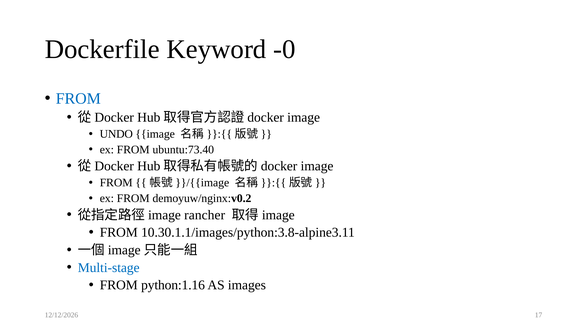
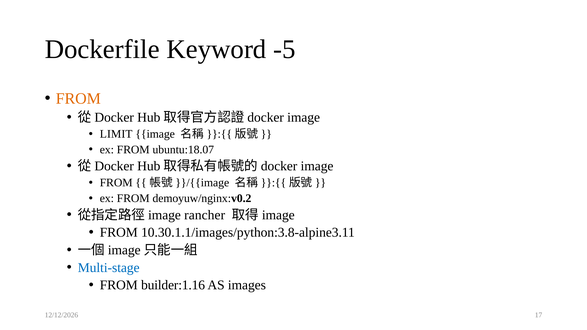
-0: -0 -> -5
FROM at (78, 99) colour: blue -> orange
UNDO: UNDO -> LIMIT
ubuntu:73.40: ubuntu:73.40 -> ubuntu:18.07
python:1.16: python:1.16 -> builder:1.16
